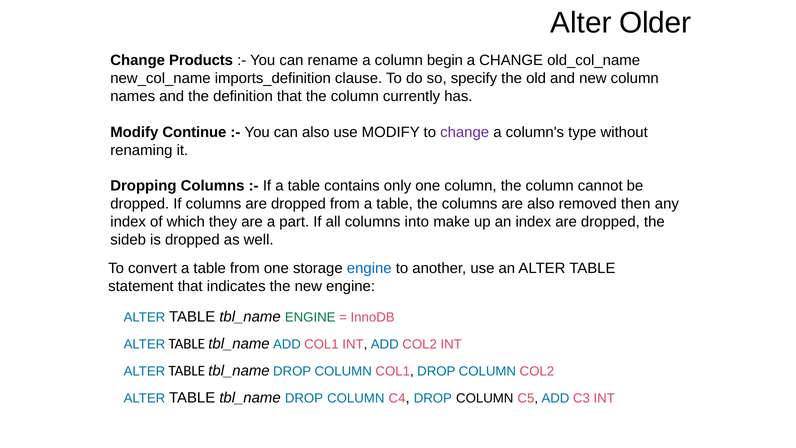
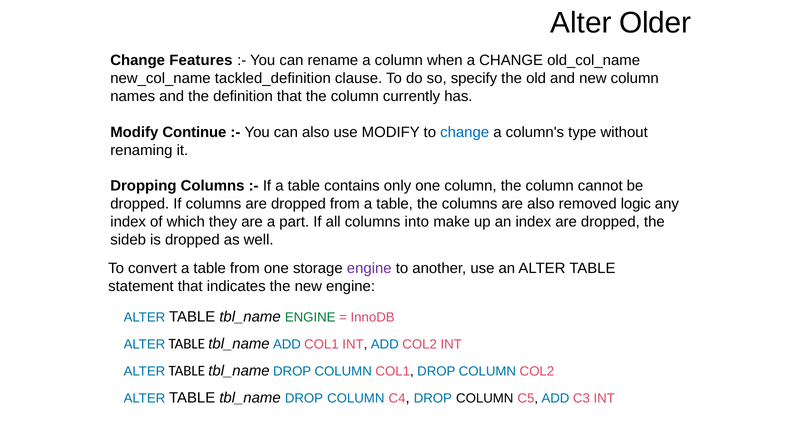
Products: Products -> Features
begin: begin -> when
imports_definition: imports_definition -> tackled_definition
change at (465, 132) colour: purple -> blue
then: then -> logic
engine at (369, 268) colour: blue -> purple
